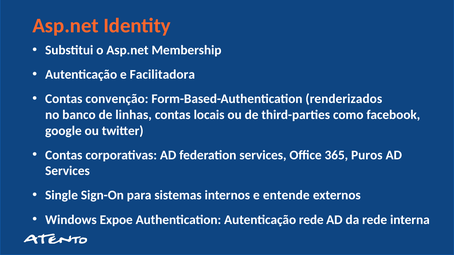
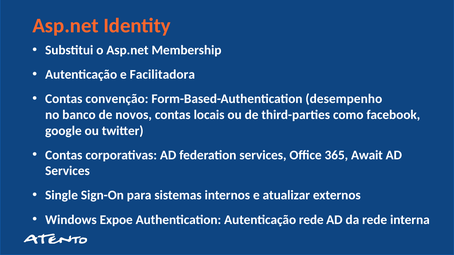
renderizados: renderizados -> desempenho
linhas: linhas -> novos
Puros: Puros -> Await
entende: entende -> atualizar
